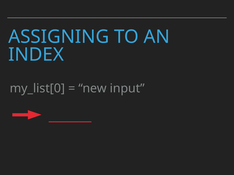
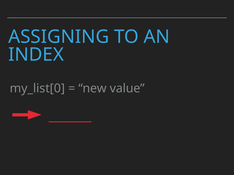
input: input -> value
